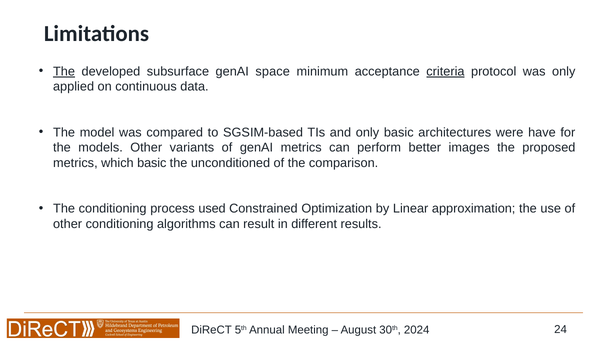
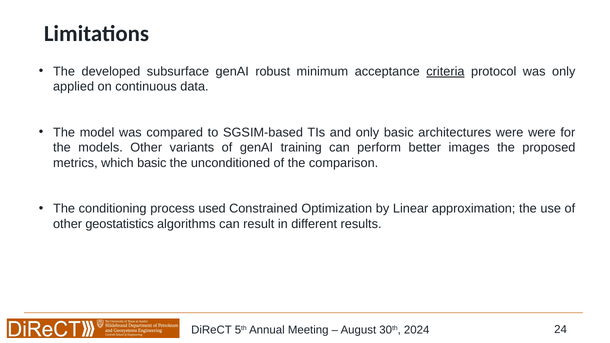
The at (64, 72) underline: present -> none
space: space -> robust
were have: have -> were
genAI metrics: metrics -> training
other conditioning: conditioning -> geostatistics
